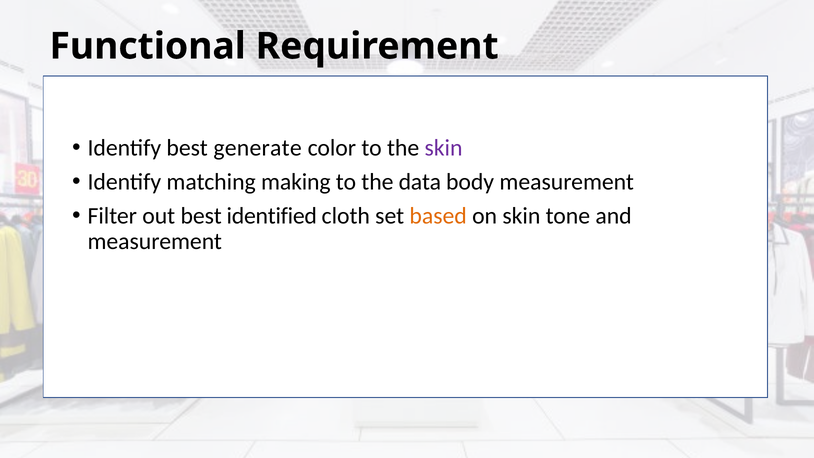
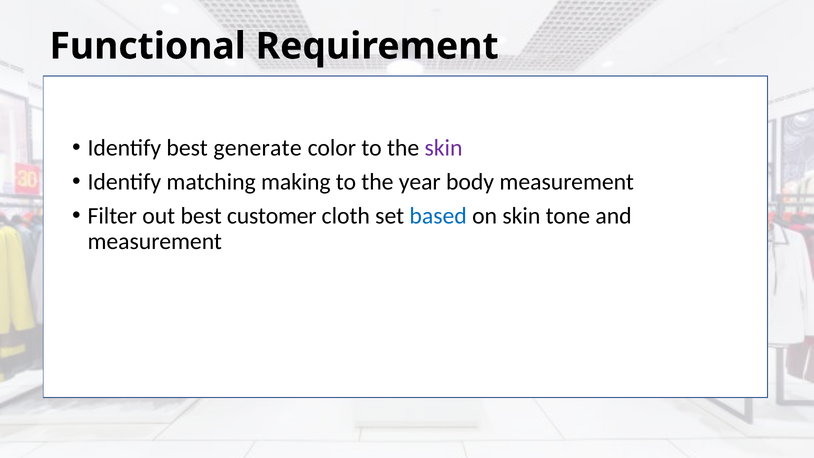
data: data -> year
identified: identified -> customer
based colour: orange -> blue
